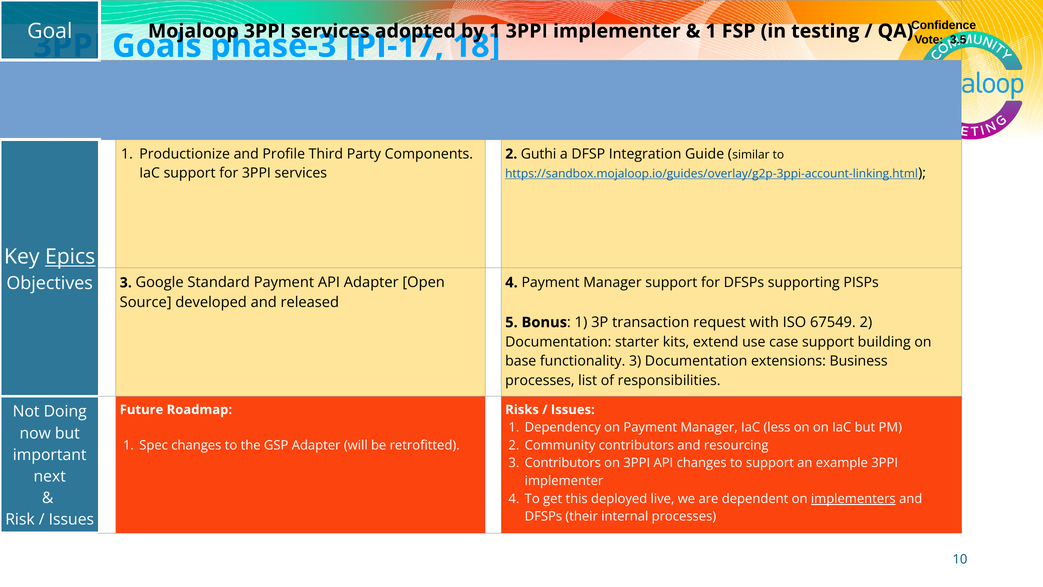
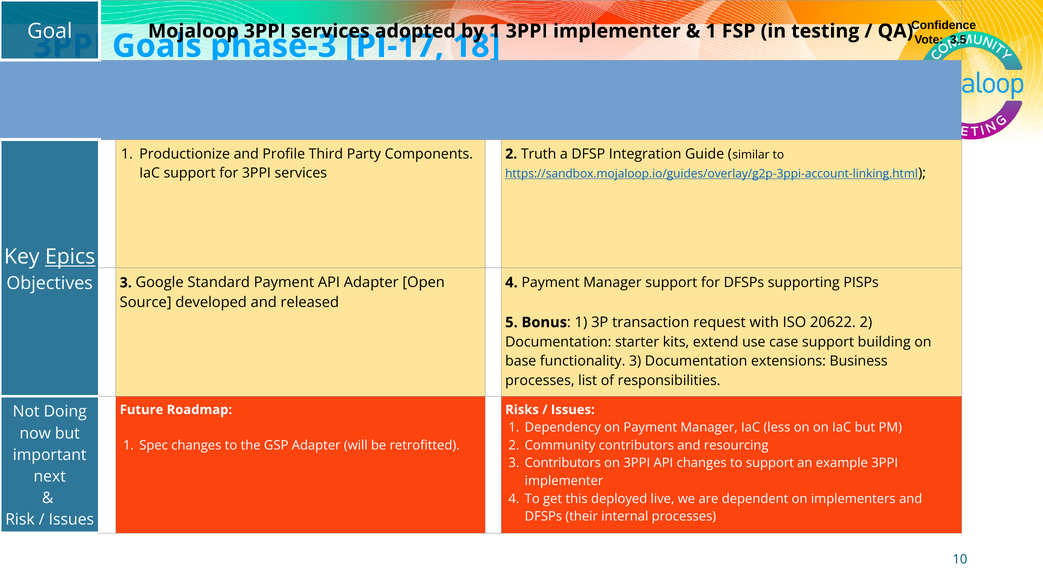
Guthi: Guthi -> Truth
67549: 67549 -> 20622
implementers underline: present -> none
